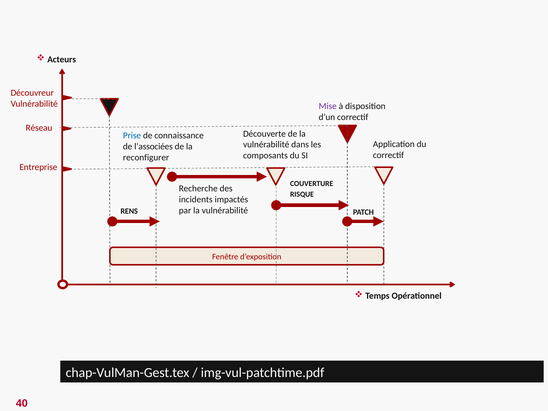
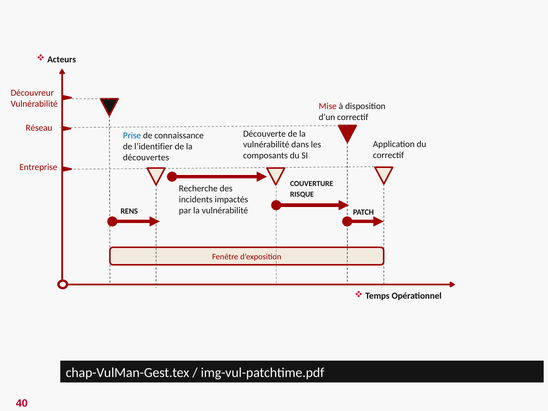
Mise colour: purple -> red
l’associées: l’associées -> l’identifier
reconfigurer: reconfigurer -> découvertes
